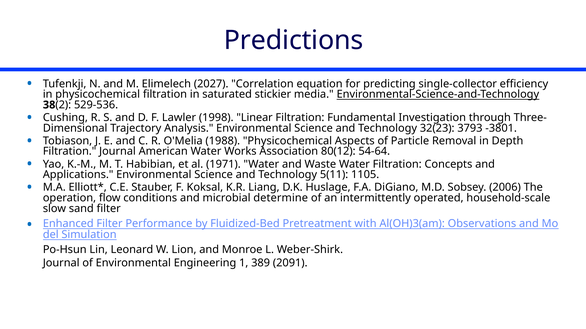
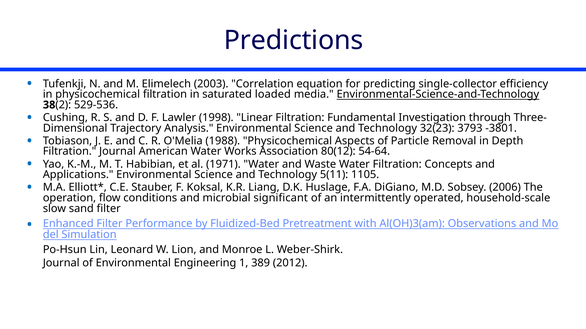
2027: 2027 -> 2003
stickier: stickier -> loaded
determine: determine -> significant
2091: 2091 -> 2012
